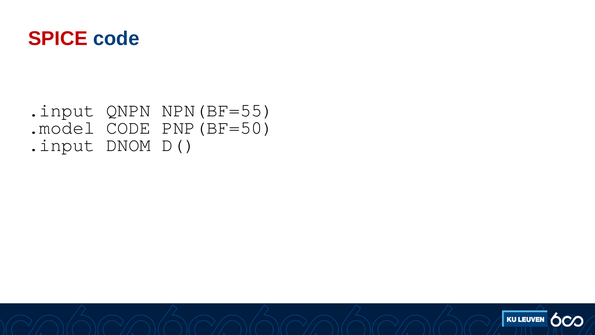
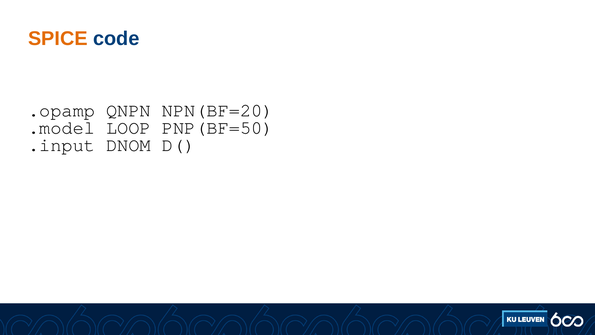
SPICE colour: red -> orange
.input at (62, 110): .input -> .opamp
NPN(BF=55: NPN(BF=55 -> NPN(BF=20
.model CODE: CODE -> LOOP
